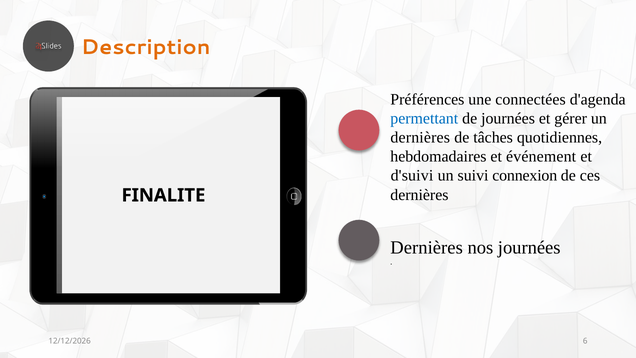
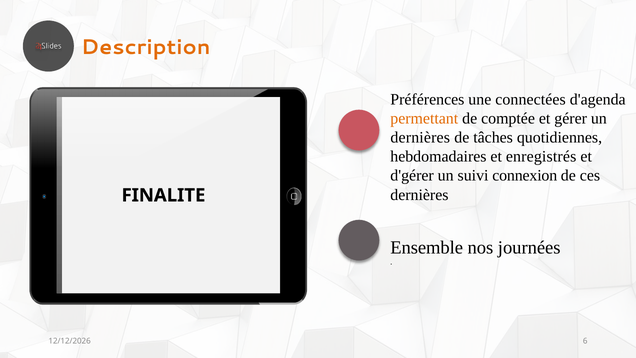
permettant colour: blue -> orange
de journées: journées -> comptée
événement: événement -> enregistrés
d'suivi: d'suivi -> d'gérer
Dernières at (427, 248): Dernières -> Ensemble
